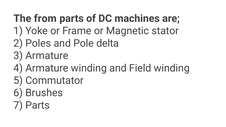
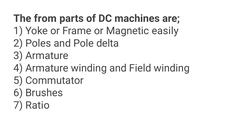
stator: stator -> easily
7 Parts: Parts -> Ratio
